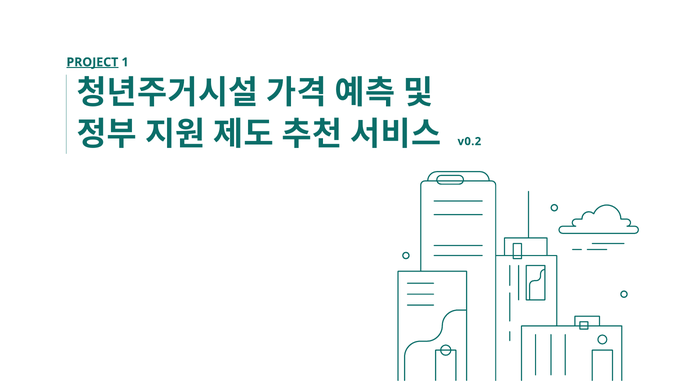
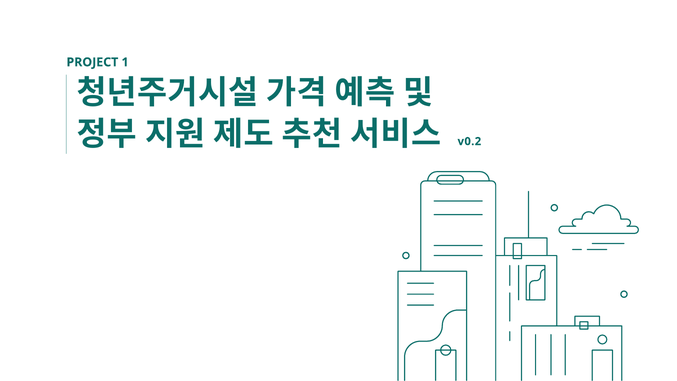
PROJECT underline: present -> none
